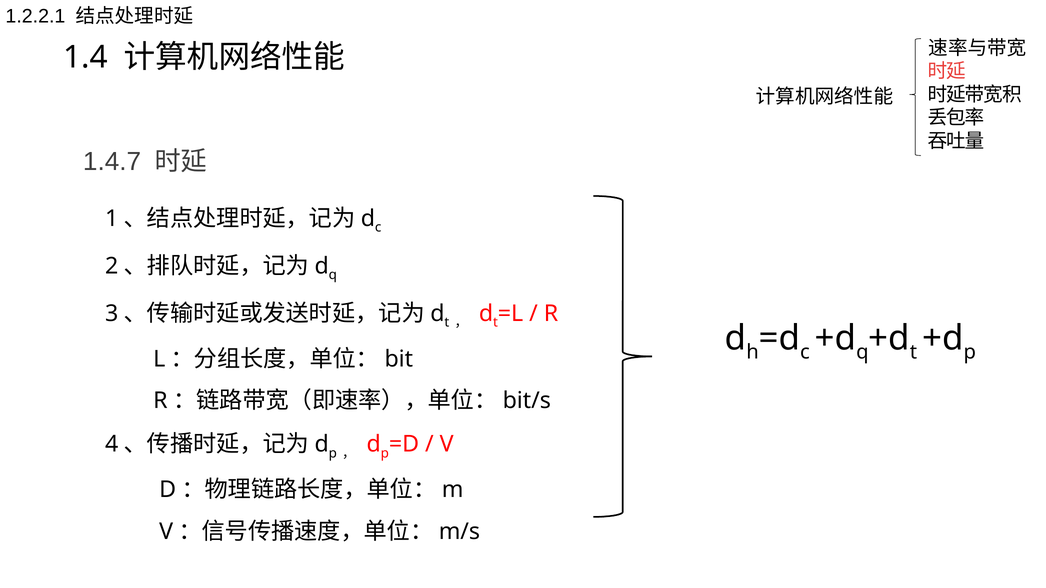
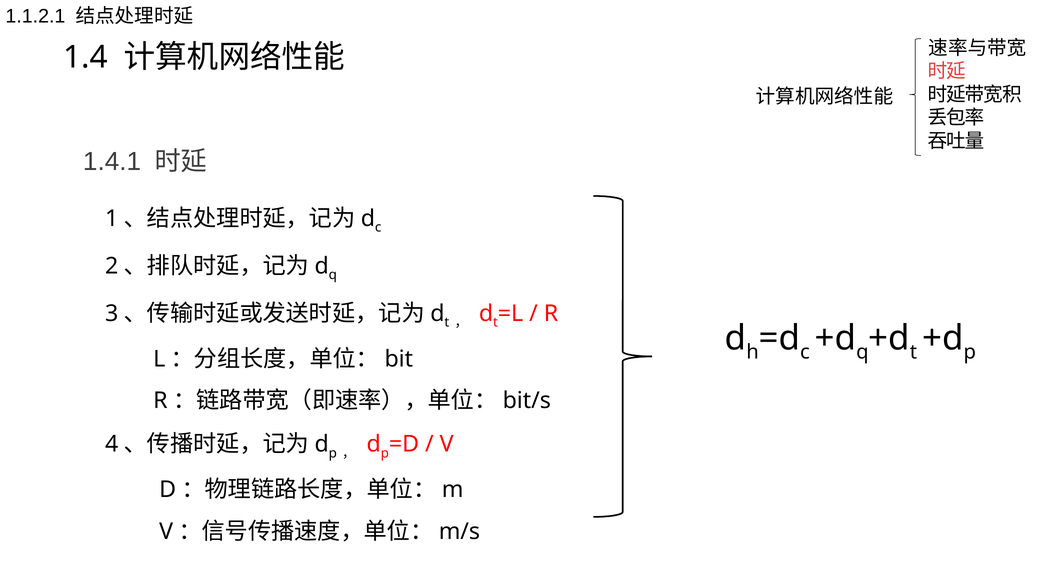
1.2.2.1: 1.2.2.1 -> 1.1.2.1
1.4.7: 1.4.7 -> 1.4.1
